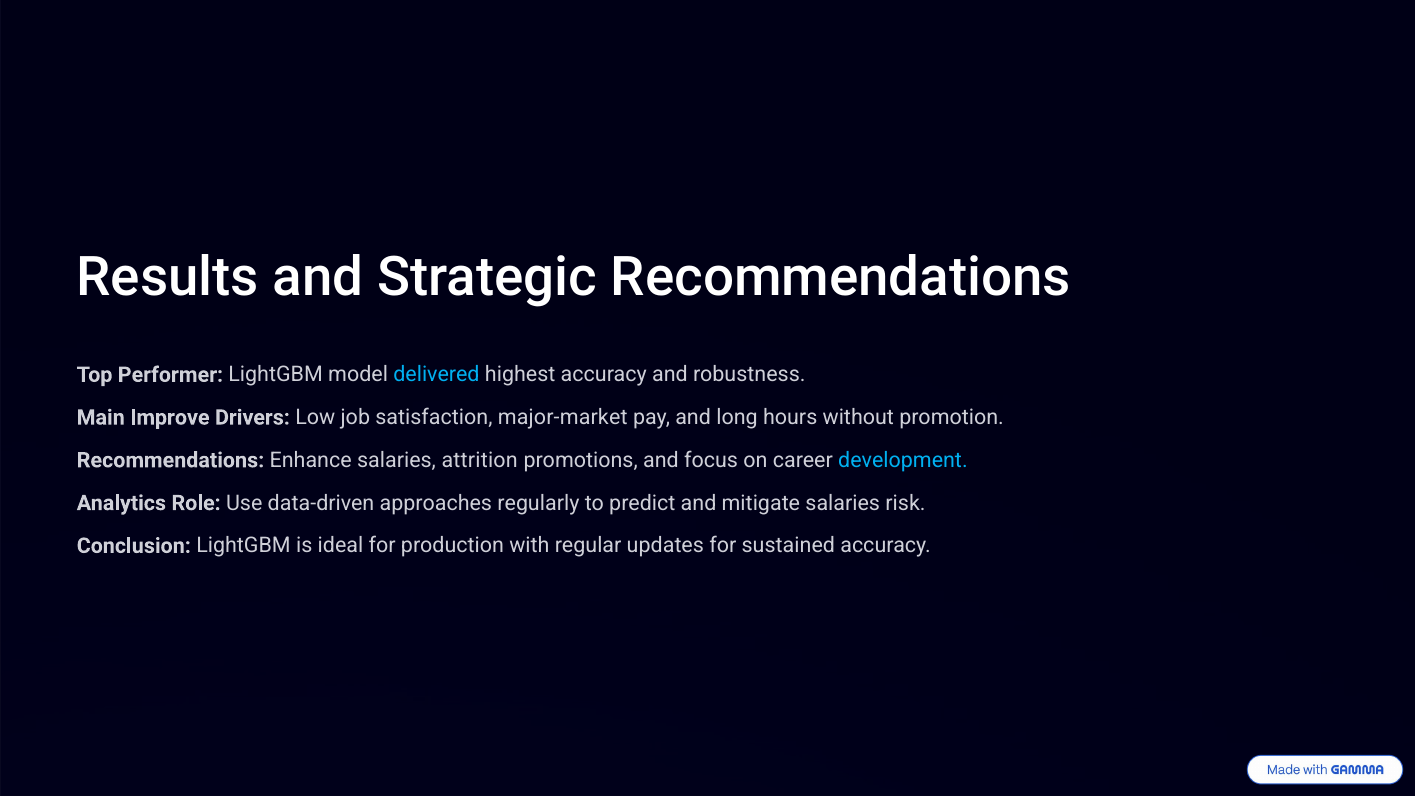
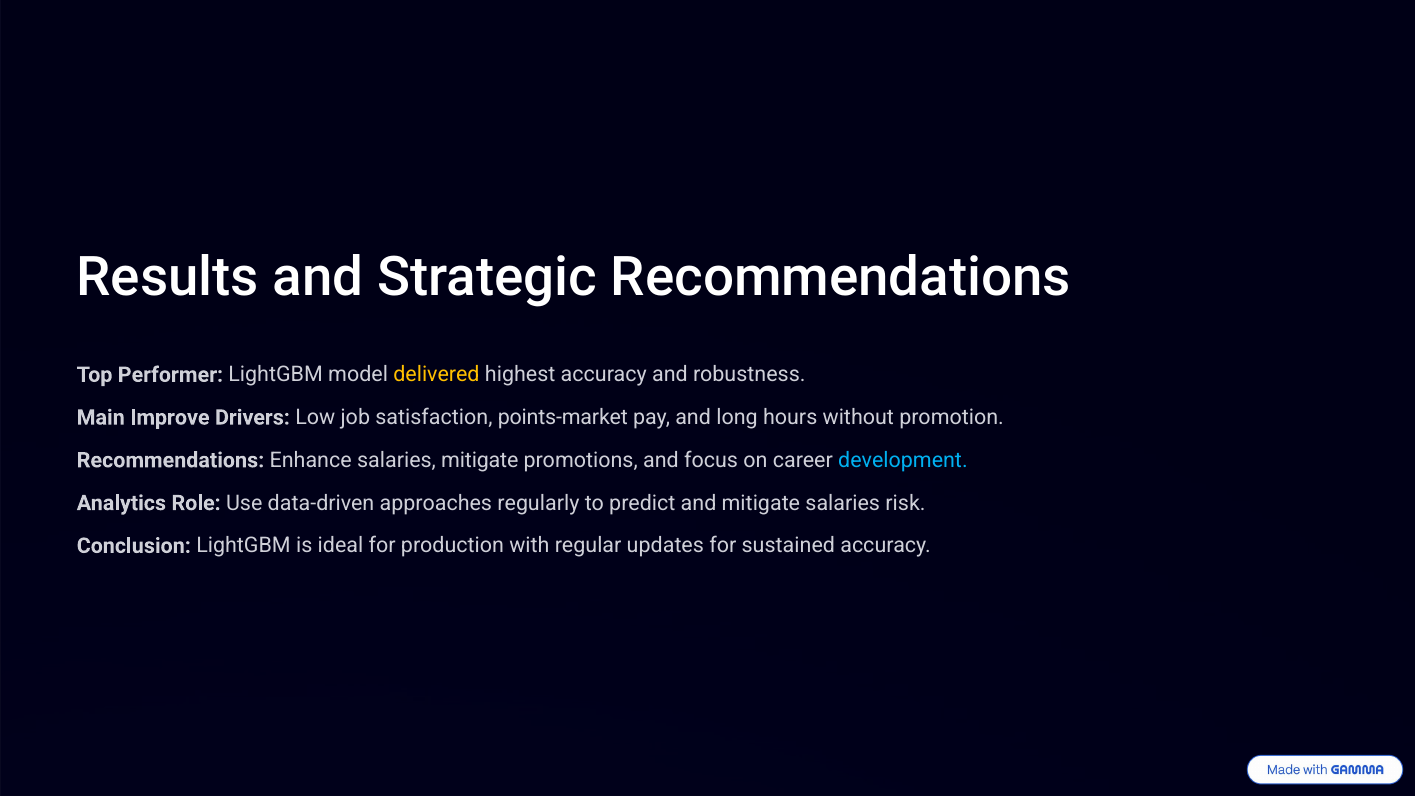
delivered colour: light blue -> yellow
major-market: major-market -> points-market
salaries attrition: attrition -> mitigate
